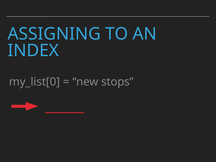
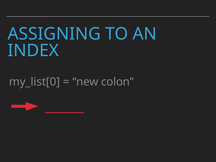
stops: stops -> colon
